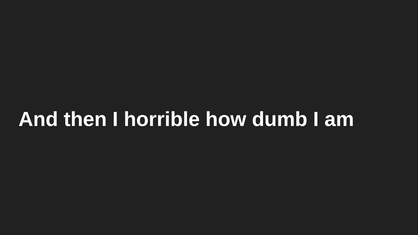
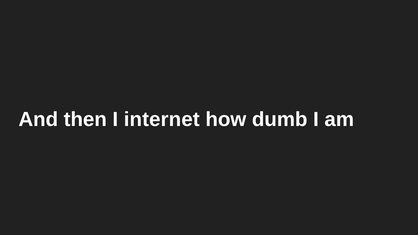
horrible: horrible -> internet
